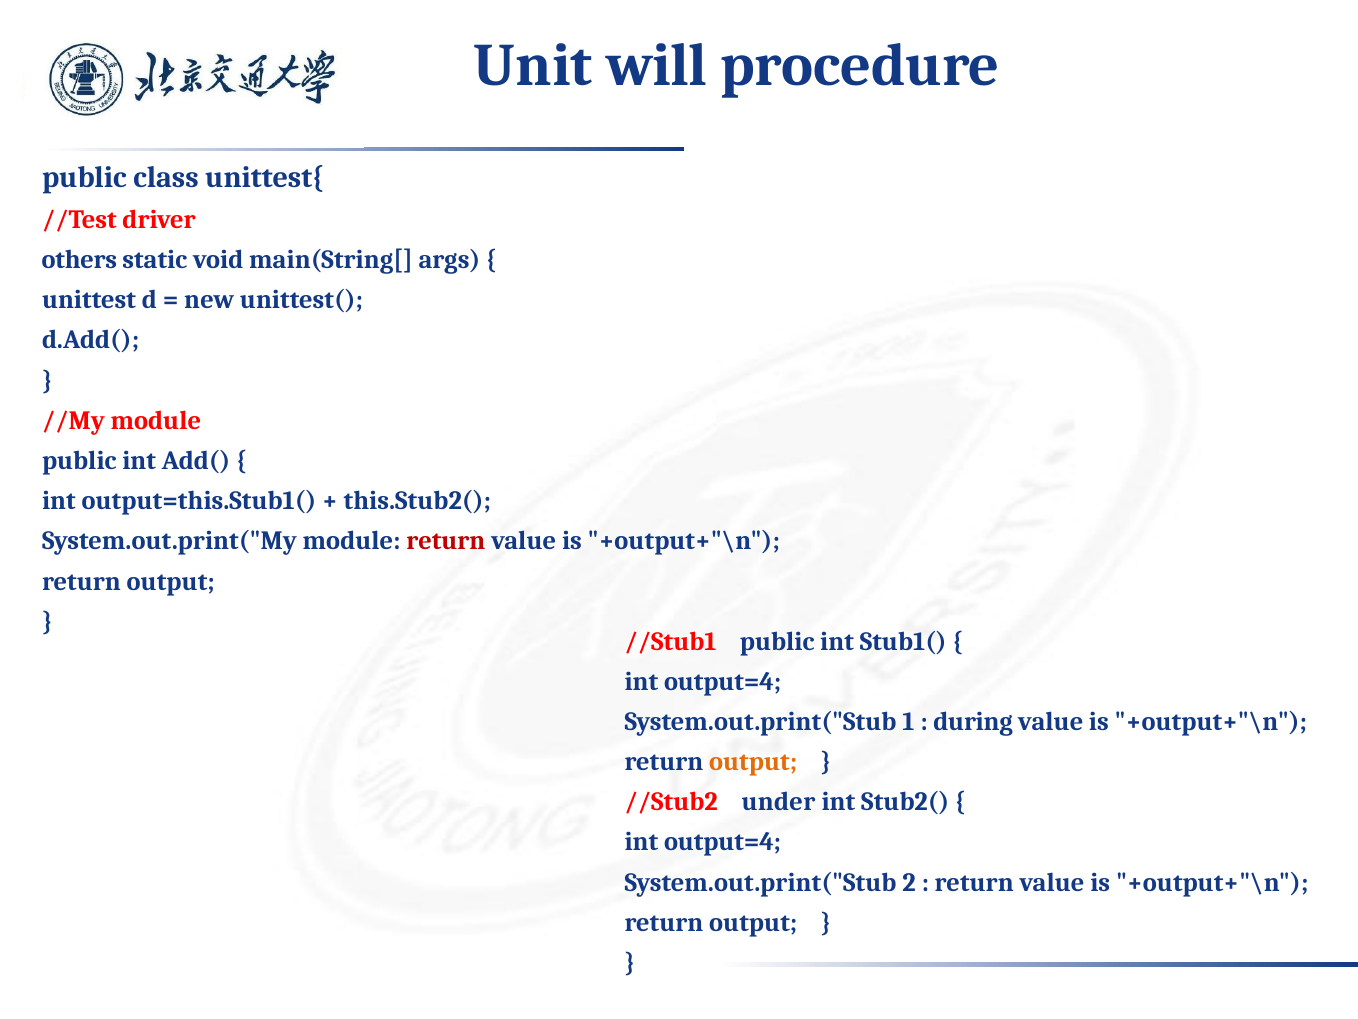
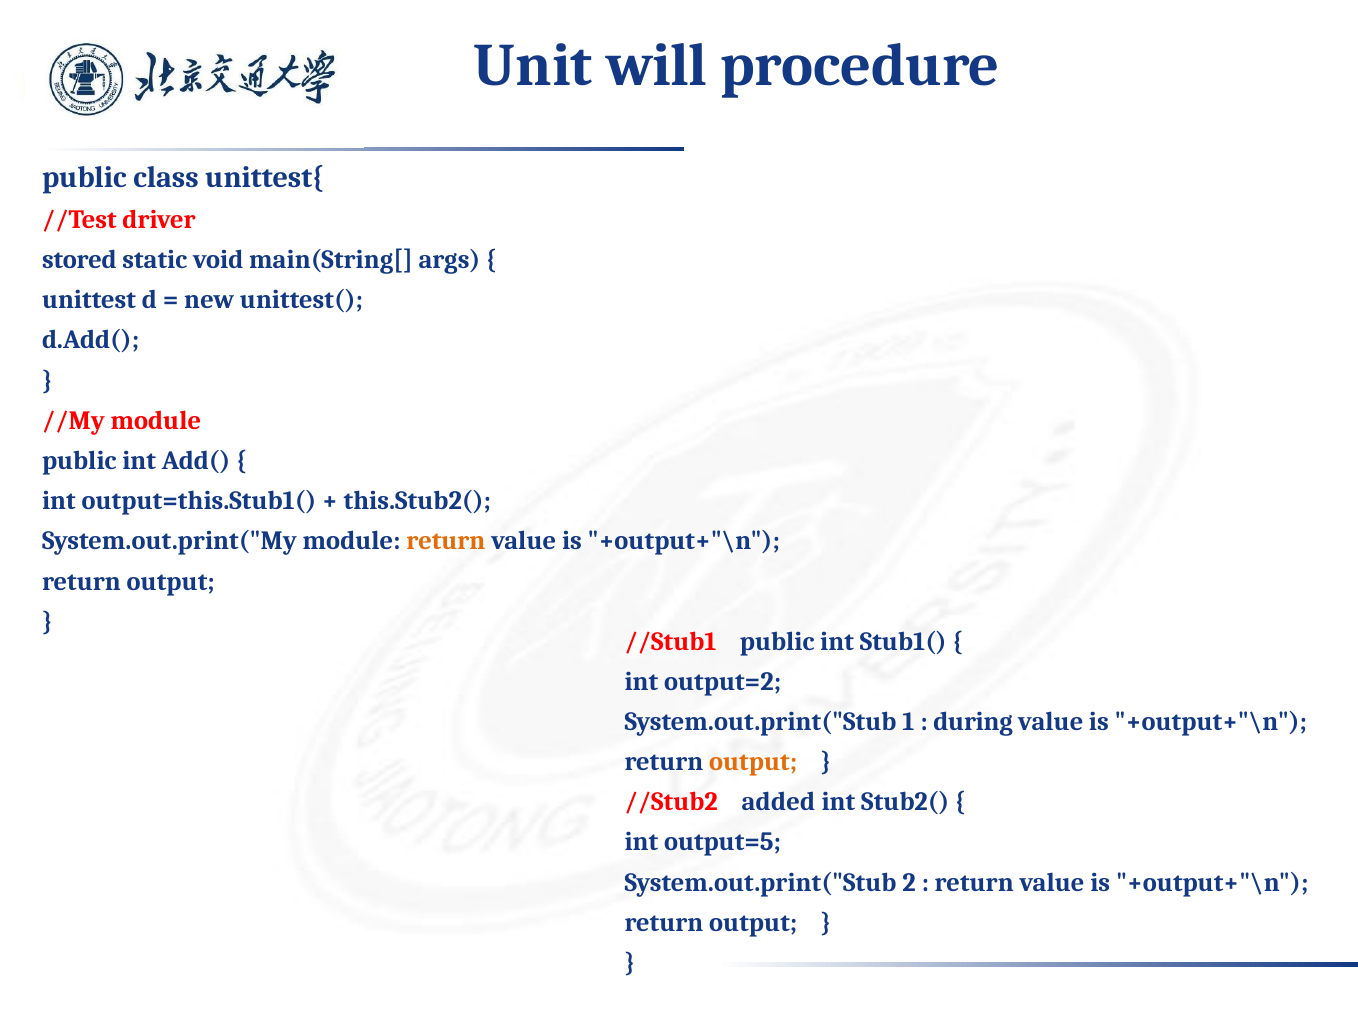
others: others -> stored
return at (446, 541) colour: red -> orange
output=4 at (723, 681): output=4 -> output=2
under: under -> added
output=4 at (723, 842): output=4 -> output=5
